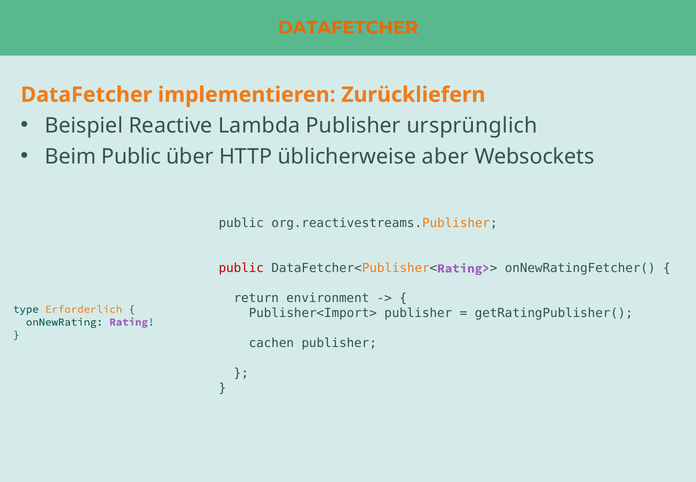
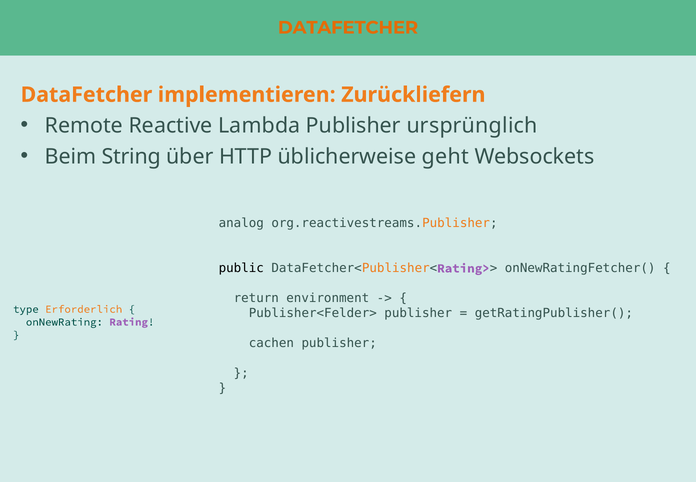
Beispiel: Beispiel -> Remote
Beim Public: Public -> String
aber: aber -> geht
public at (241, 223): public -> analog
public at (241, 268) colour: red -> black
Publisher<Import>: Publisher<Import> -> Publisher<Felder>
